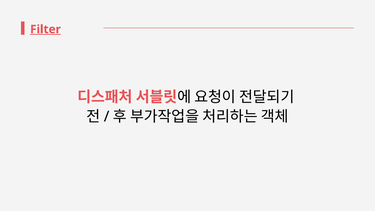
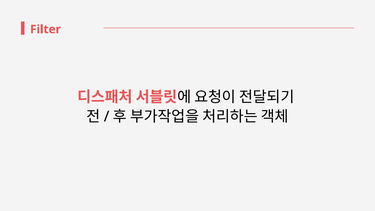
Filter underline: present -> none
